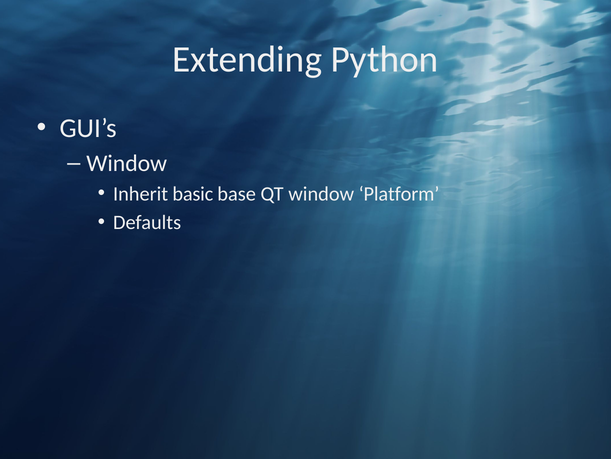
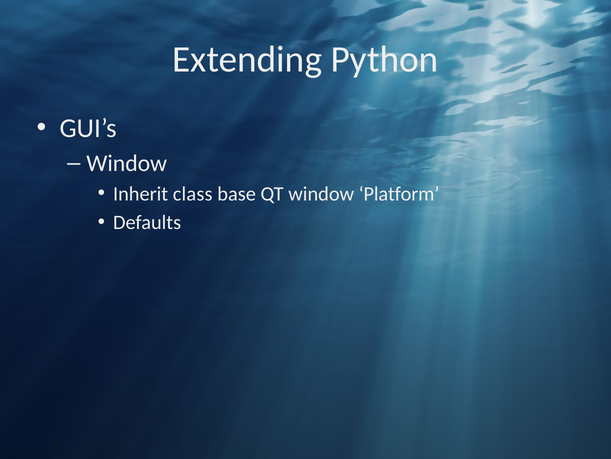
basic: basic -> class
